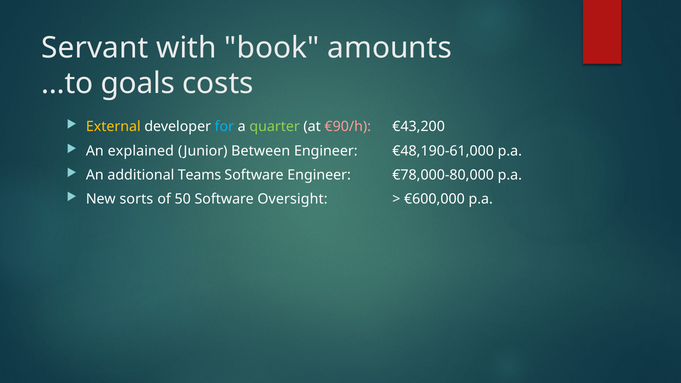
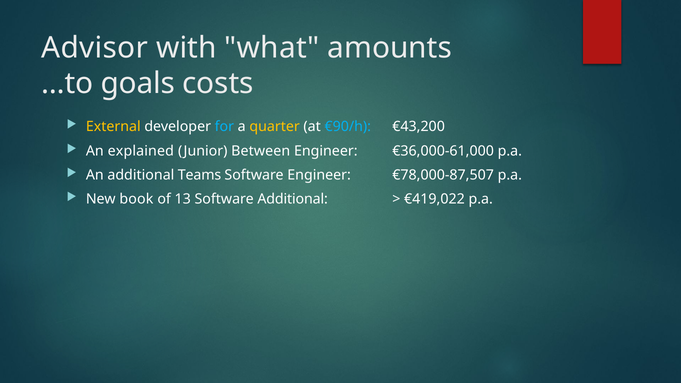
Servant: Servant -> Advisor
book: book -> what
quarter colour: light green -> yellow
€90/h colour: pink -> light blue
€48,190-61,000: €48,190-61,000 -> €36,000-61,000
€78,000-80,000: €78,000-80,000 -> €78,000-87,507
sorts: sorts -> book
50: 50 -> 13
Software Oversight: Oversight -> Additional
€600,000: €600,000 -> €419,022
